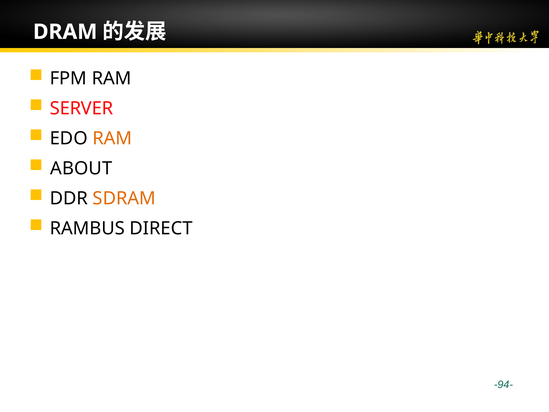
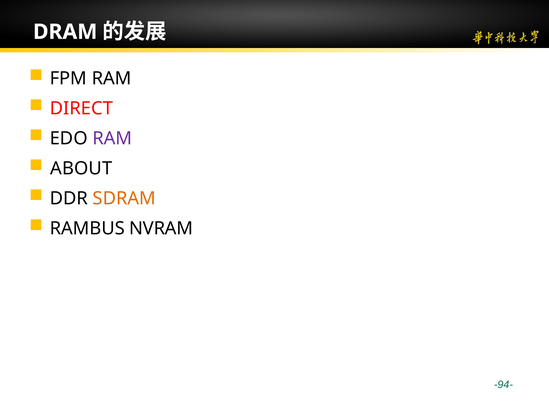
SERVER: SERVER -> DIRECT
RAM at (112, 138) colour: orange -> purple
DIRECT: DIRECT -> NVRAM
